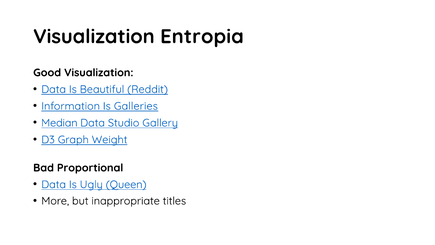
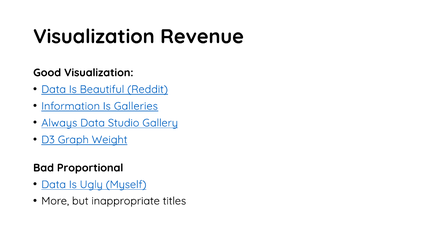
Entropia: Entropia -> Revenue
Median: Median -> Always
Queen: Queen -> Myself
